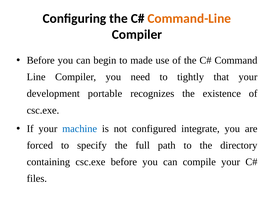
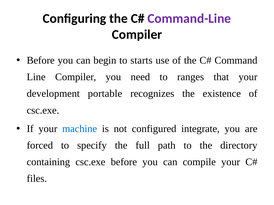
Command-Line colour: orange -> purple
made: made -> starts
tightly: tightly -> ranges
